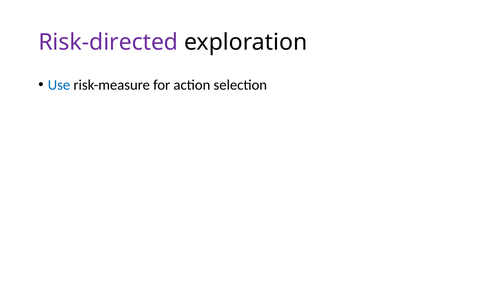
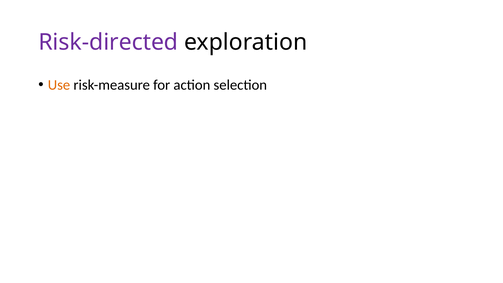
Use colour: blue -> orange
